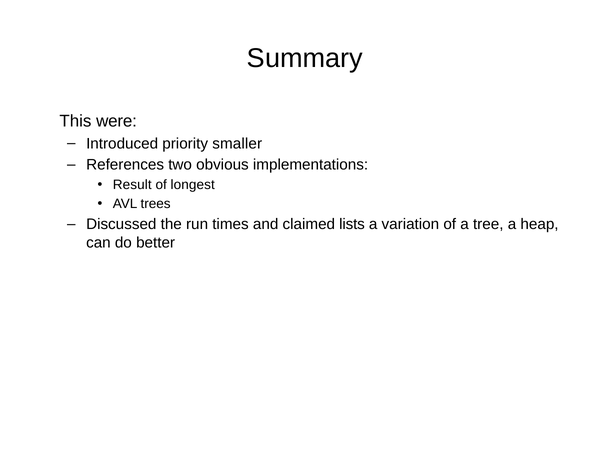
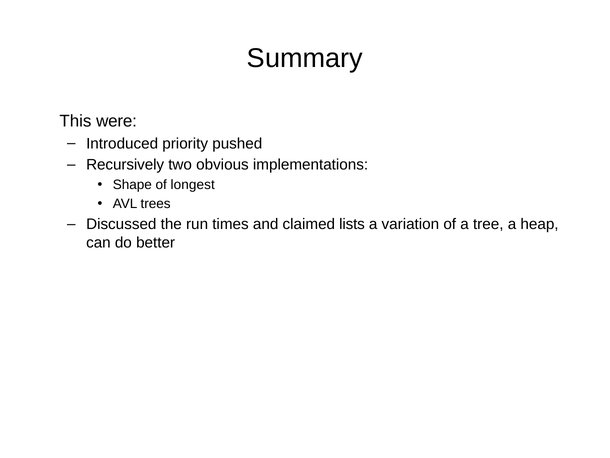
smaller: smaller -> pushed
References: References -> Recursively
Result: Result -> Shape
